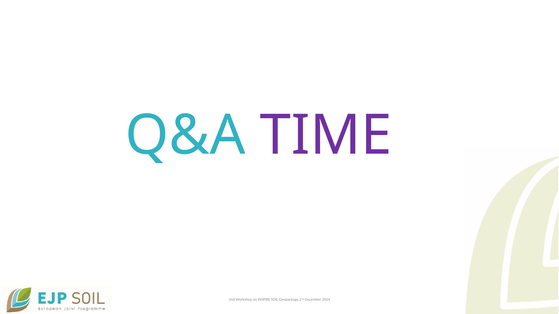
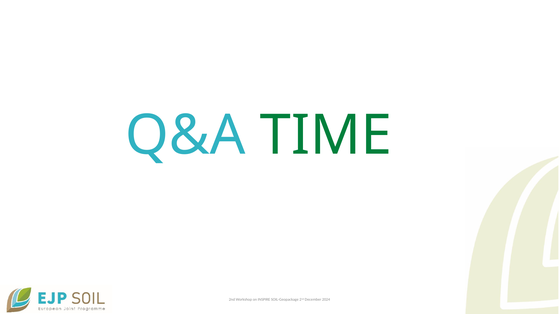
TIME colour: purple -> green
